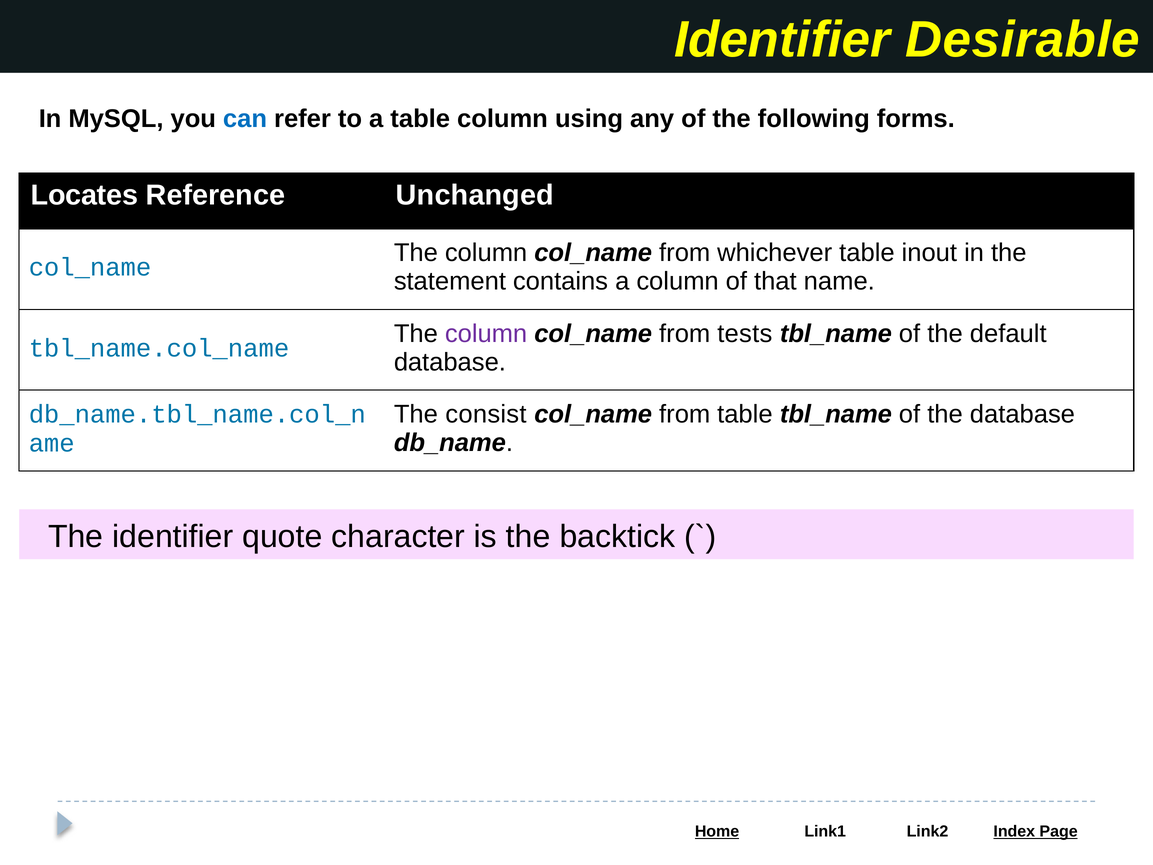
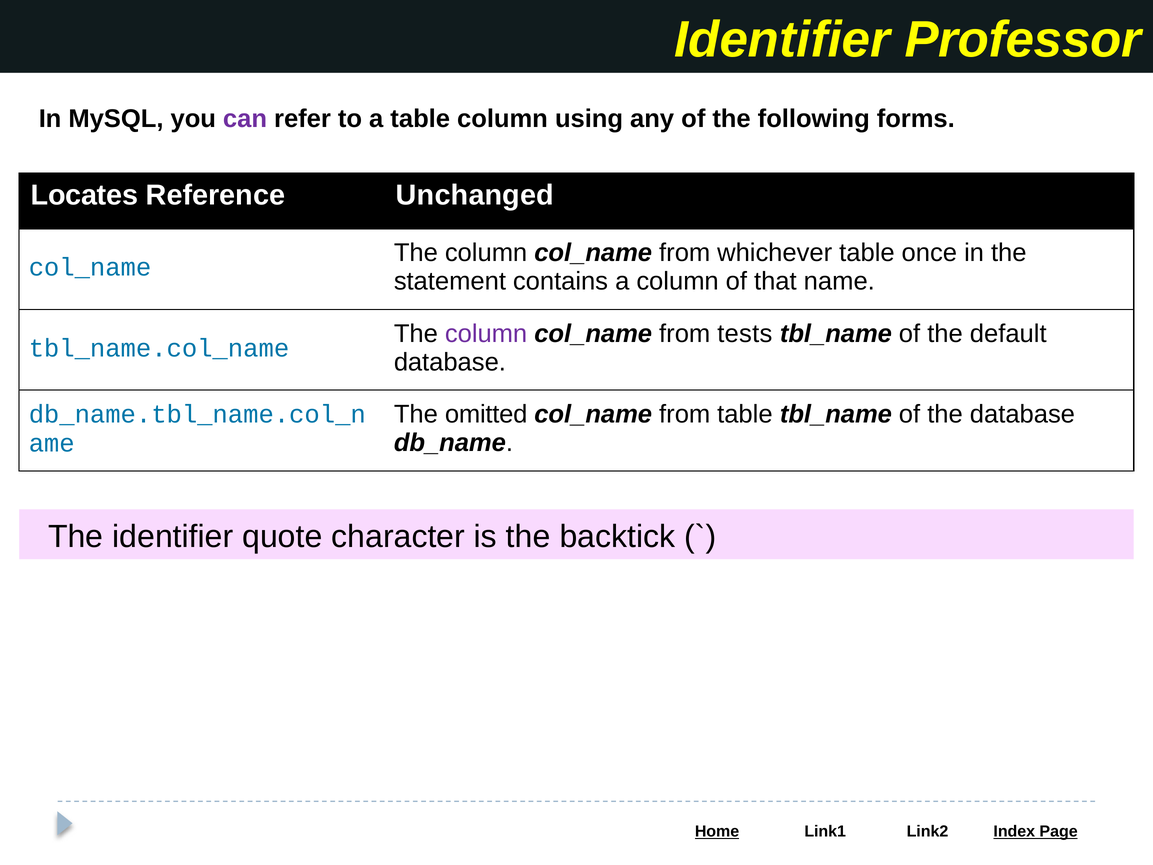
Desirable: Desirable -> Professor
can colour: blue -> purple
inout: inout -> once
consist: consist -> omitted
